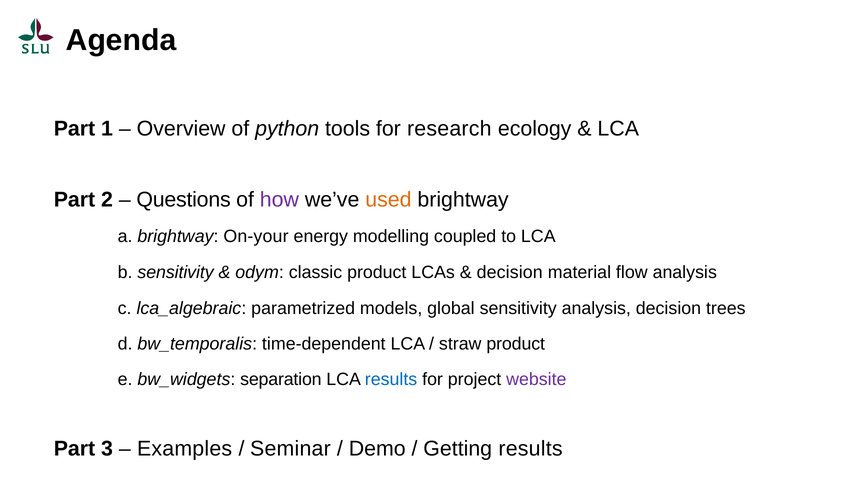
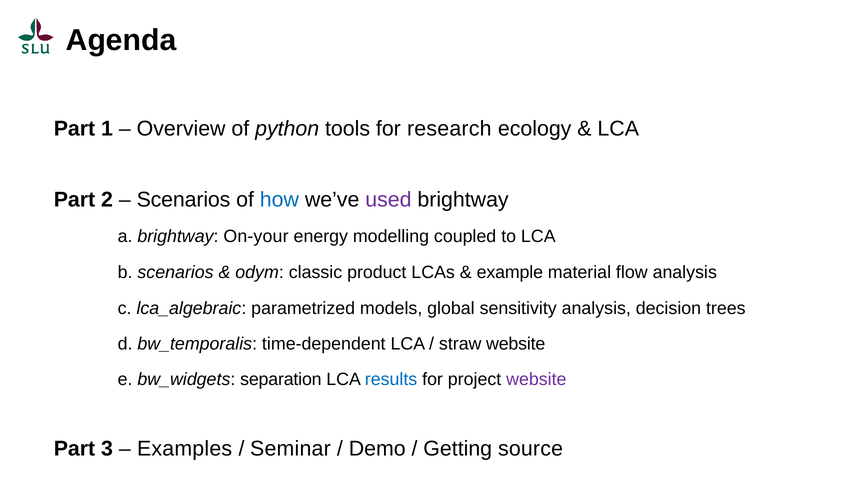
Questions at (184, 200): Questions -> Scenarios
how colour: purple -> blue
used colour: orange -> purple
b sensitivity: sensitivity -> scenarios
decision at (510, 272): decision -> example
straw product: product -> website
Getting results: results -> source
